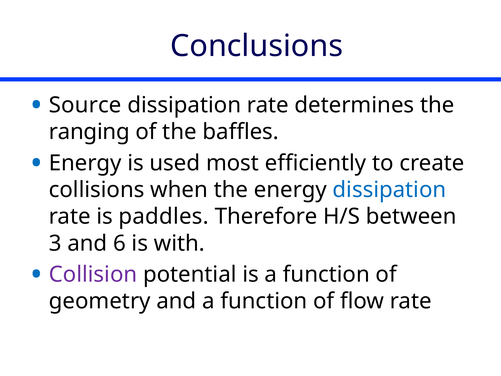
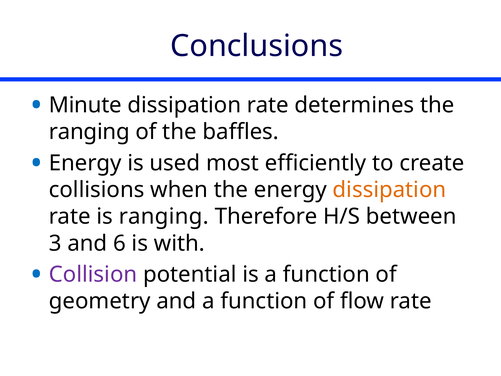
Source: Source -> Minute
dissipation at (389, 190) colour: blue -> orange
is paddles: paddles -> ranging
